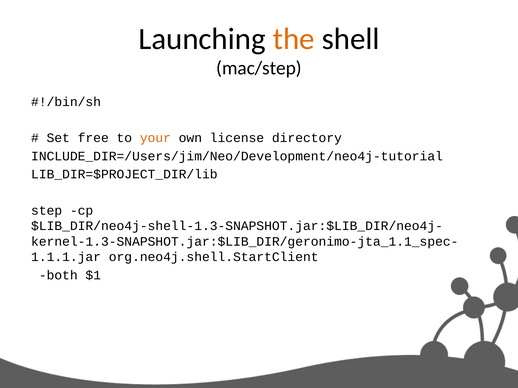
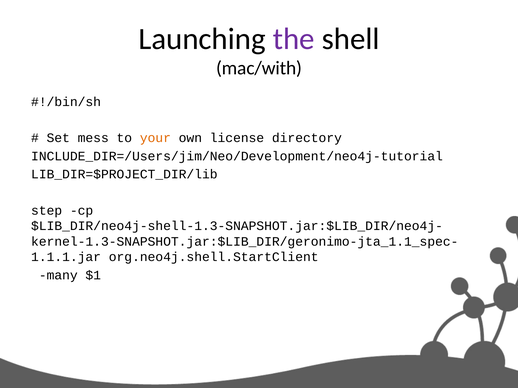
the colour: orange -> purple
mac/step: mac/step -> mac/with
free: free -> mess
both: both -> many
